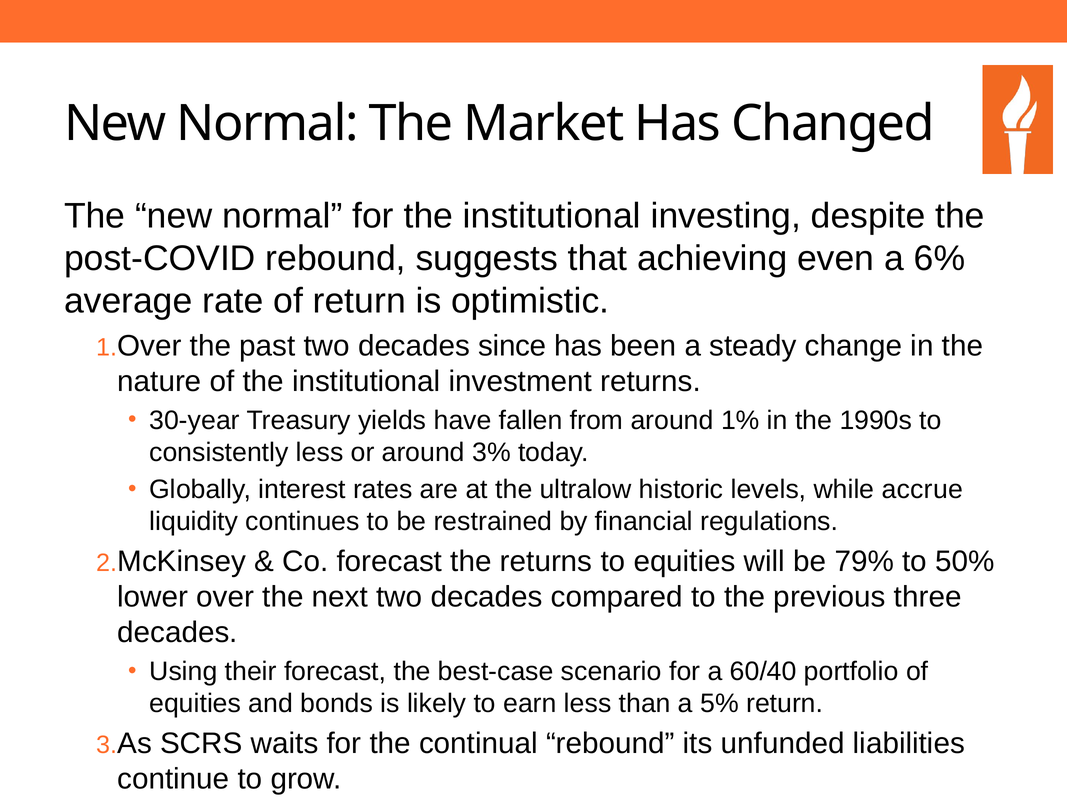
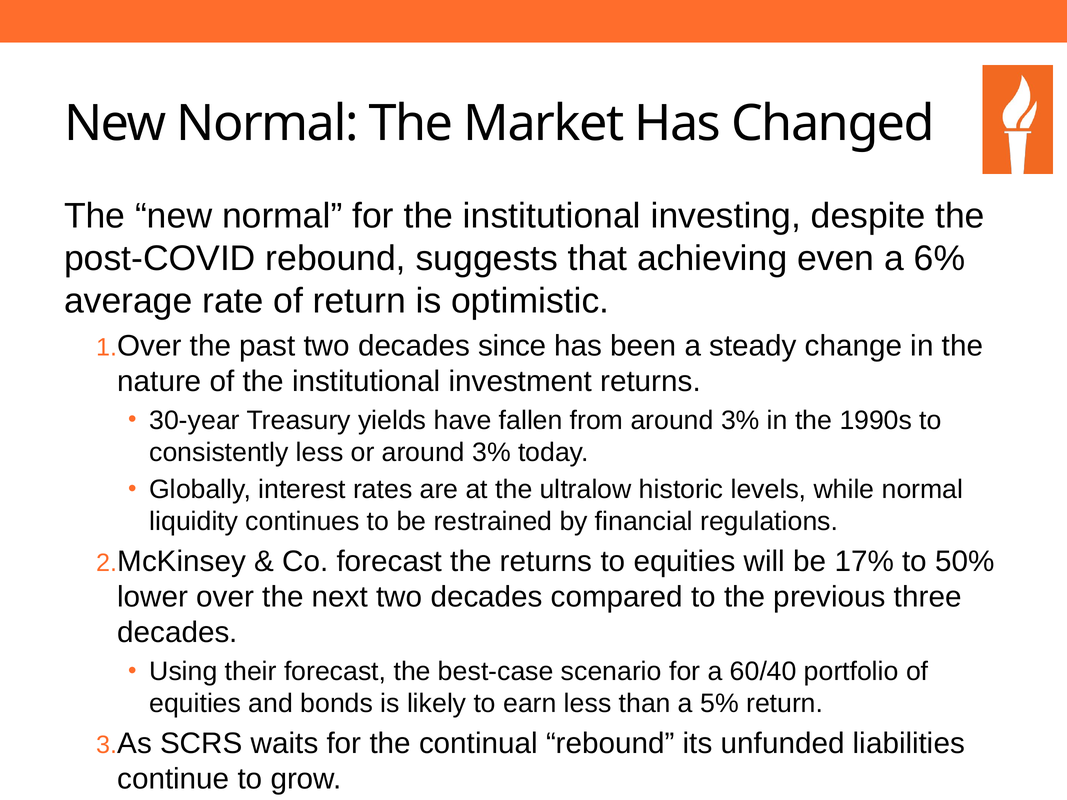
from around 1%: 1% -> 3%
while accrue: accrue -> normal
79%: 79% -> 17%
